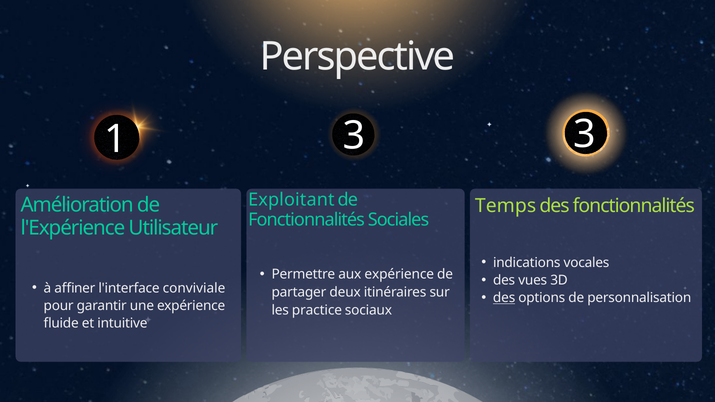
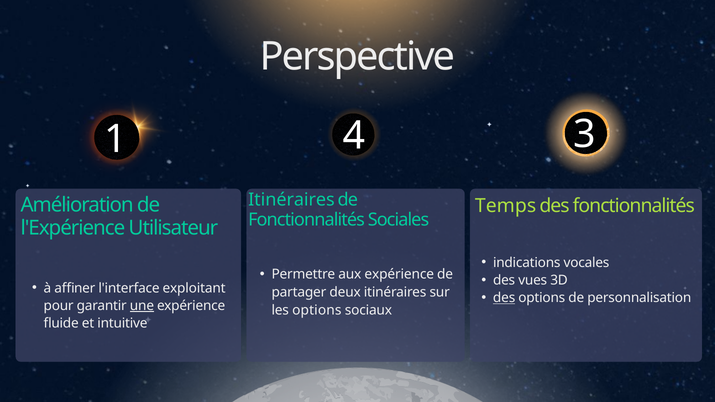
1 3: 3 -> 4
Exploitant at (291, 200): Exploitant -> Itinéraires
conviviale: conviviale -> exploitant
une underline: none -> present
les practice: practice -> options
